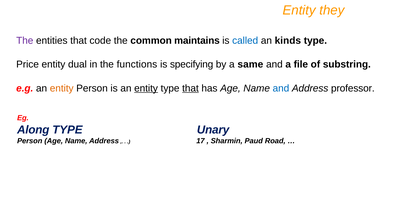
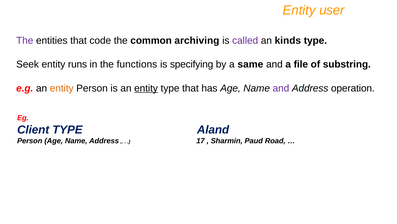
they: they -> user
maintains: maintains -> archiving
called colour: blue -> purple
Price: Price -> Seek
dual: dual -> runs
that at (190, 88) underline: present -> none
and at (281, 88) colour: blue -> purple
professor: professor -> operation
Along: Along -> Client
Unary: Unary -> Aland
